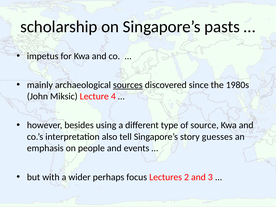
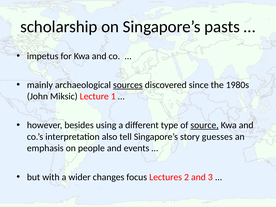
4: 4 -> 1
source underline: none -> present
perhaps: perhaps -> changes
